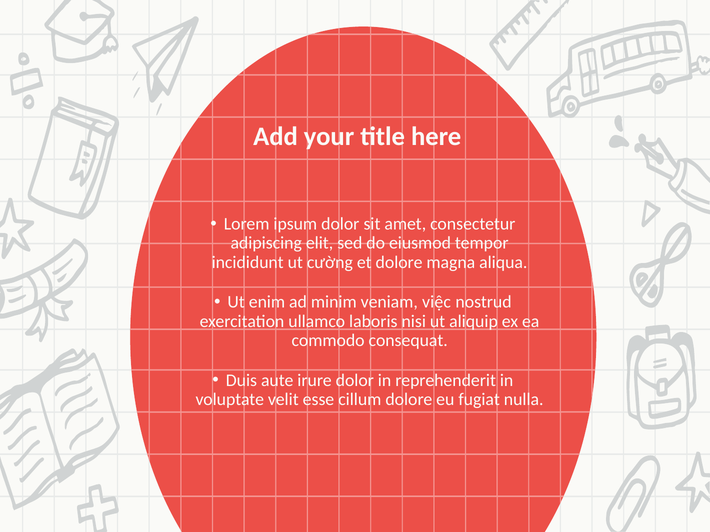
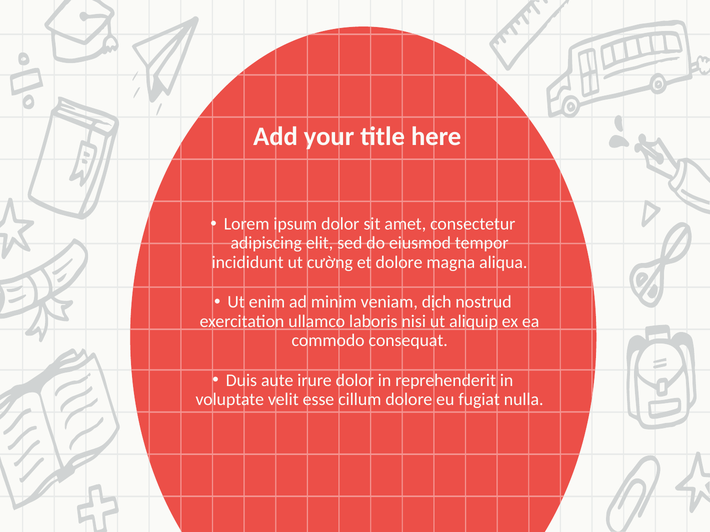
việc: việc -> dịch
